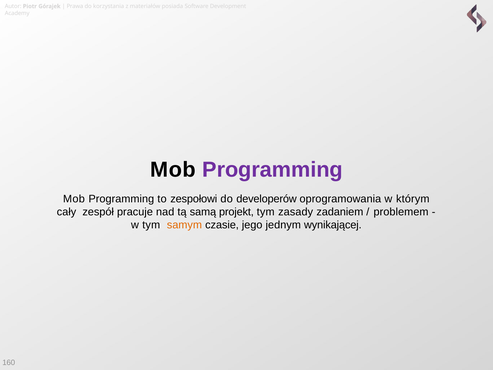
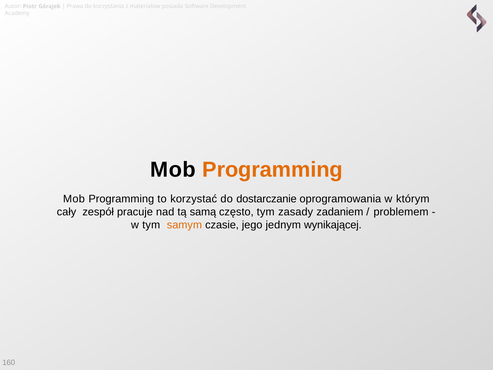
Programming at (273, 170) colour: purple -> orange
zespołowi: zespołowi -> korzystać
developerów: developerów -> dostarczanie
projekt: projekt -> często
